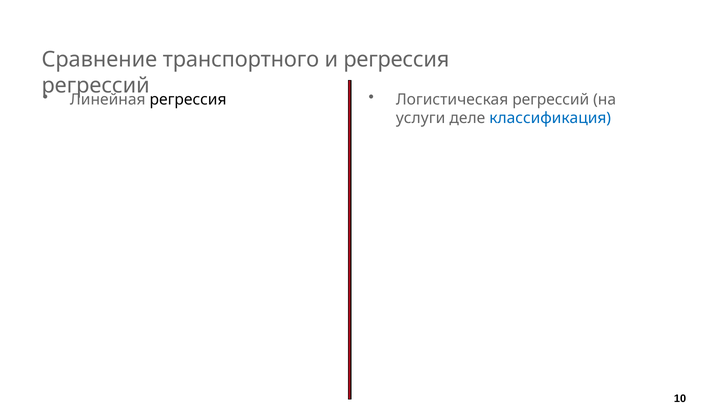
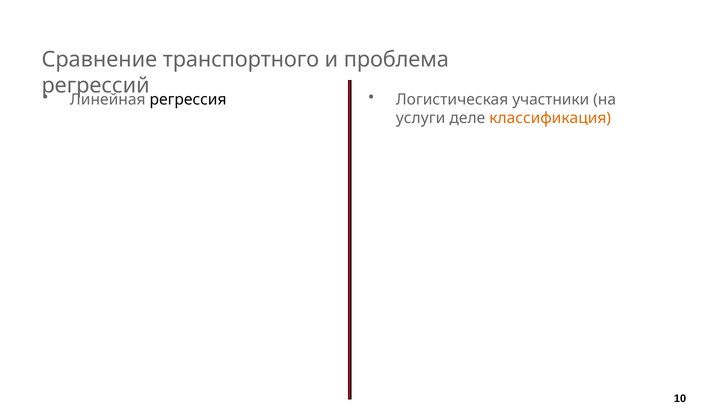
и регрессия: регрессия -> проблема
Логистическая регрессий: регрессий -> участники
классификация colour: blue -> orange
